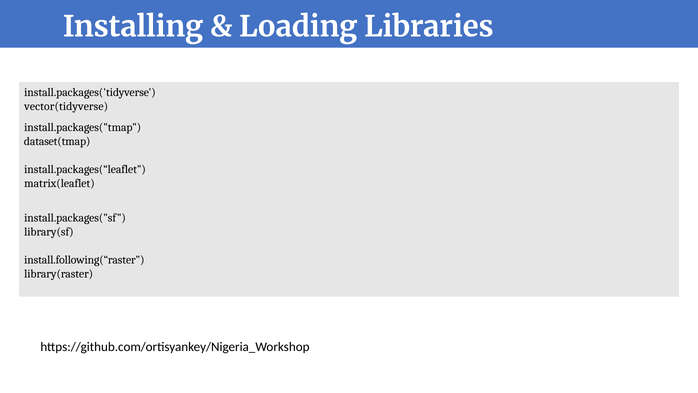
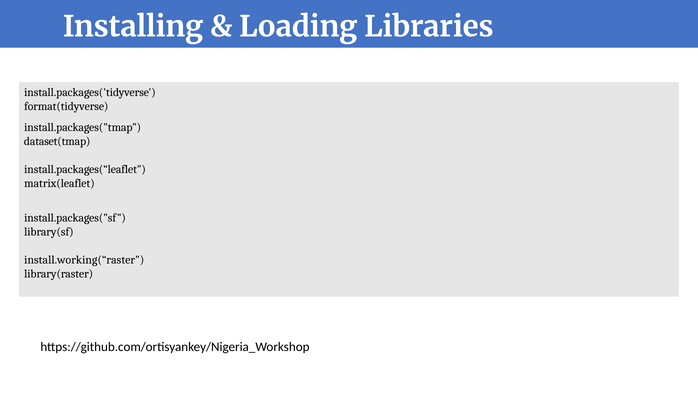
vector(tidyverse: vector(tidyverse -> format(tidyverse
install.following(“raster: install.following(“raster -> install.working(“raster
